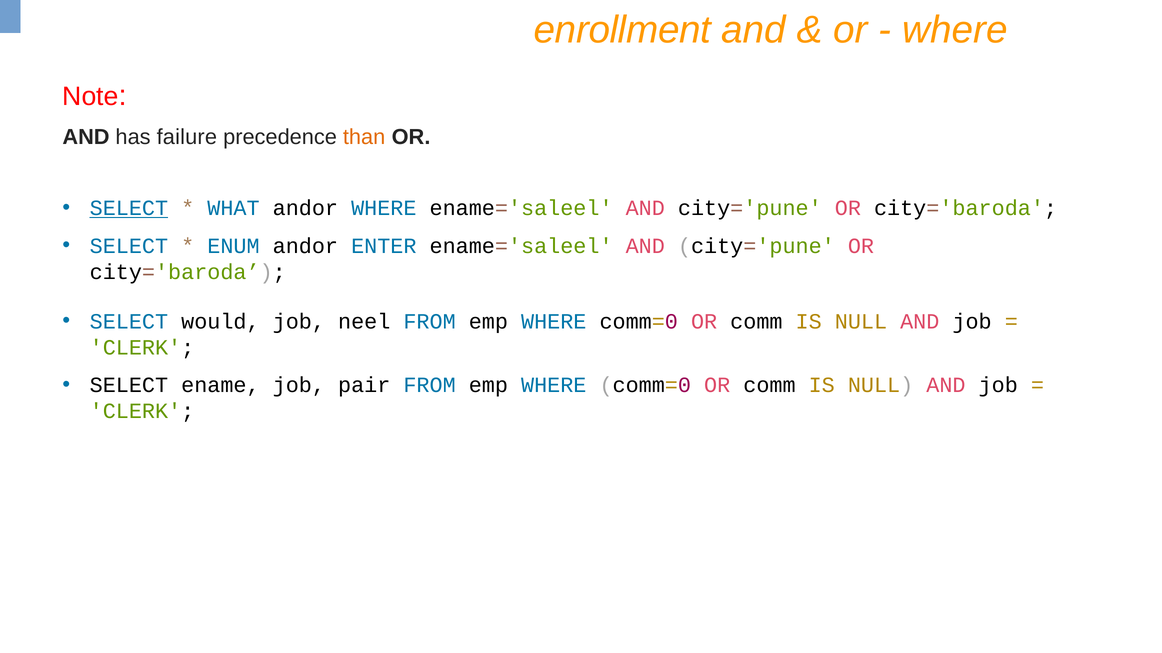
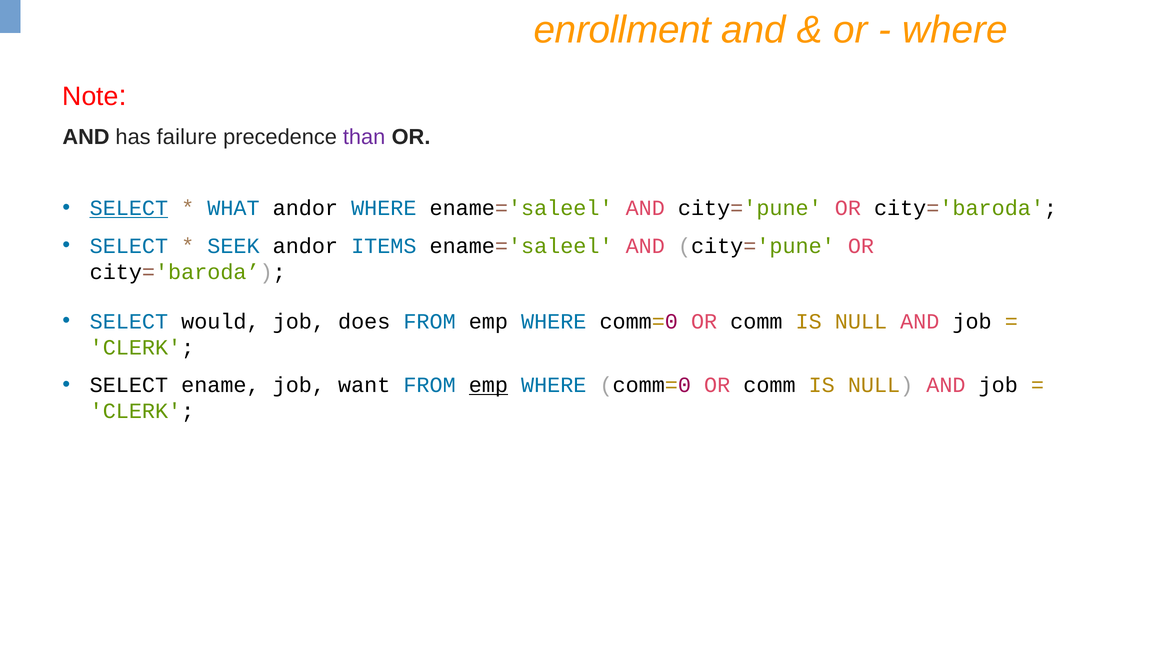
than colour: orange -> purple
ENUM: ENUM -> SEEK
ENTER: ENTER -> ITEMS
neel: neel -> does
pair: pair -> want
emp at (488, 386) underline: none -> present
